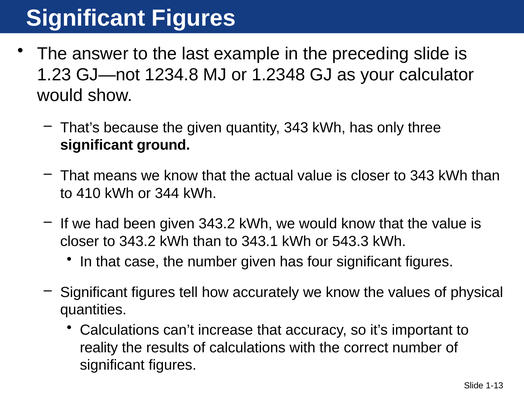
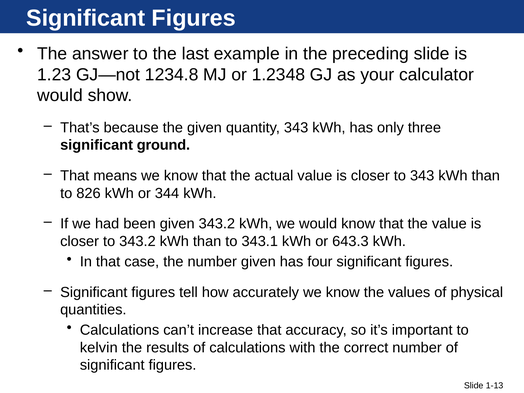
410: 410 -> 826
543.3: 543.3 -> 643.3
reality: reality -> kelvin
